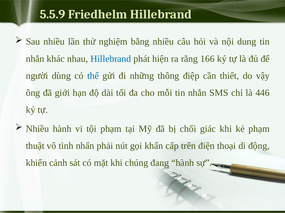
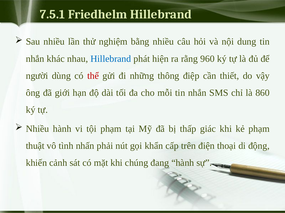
5.5.9: 5.5.9 -> 7.5.1
166: 166 -> 960
thể colour: blue -> red
446: 446 -> 860
chối: chối -> thấp
